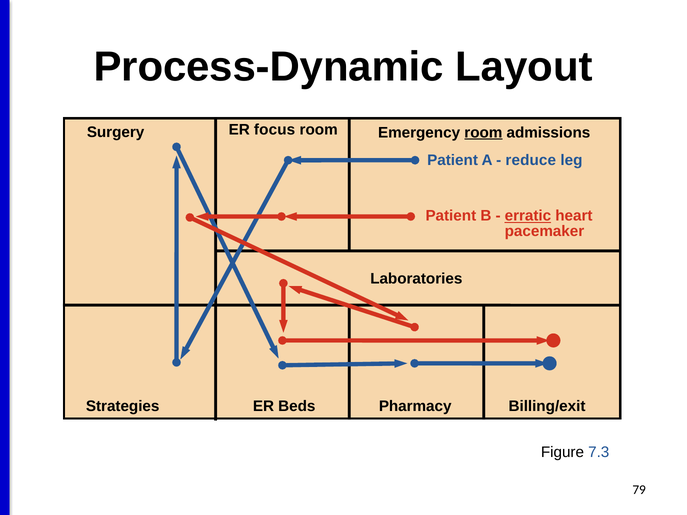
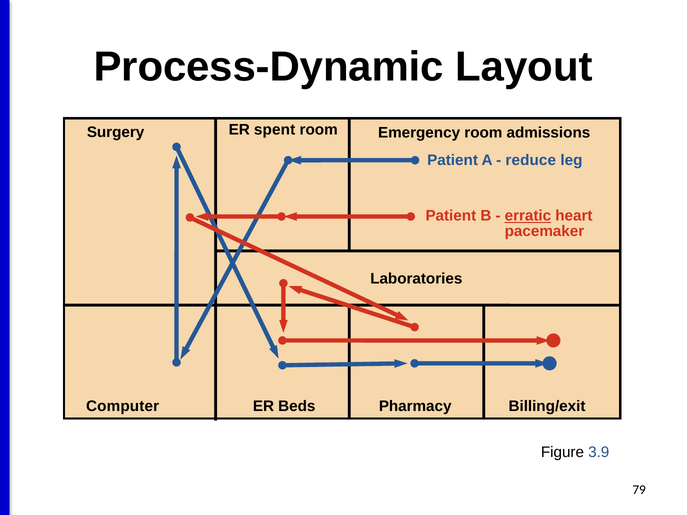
focus: focus -> spent
room at (483, 133) underline: present -> none
Strategies: Strategies -> Computer
7.3: 7.3 -> 3.9
